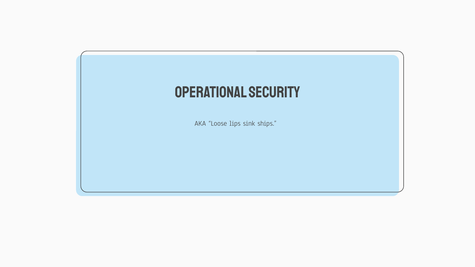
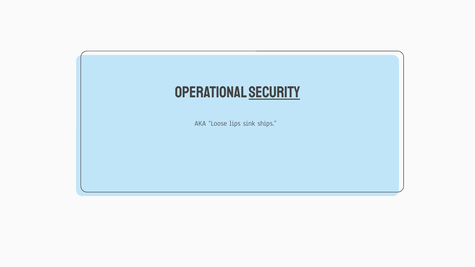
Security underline: none -> present
